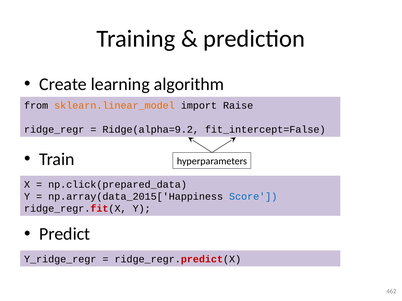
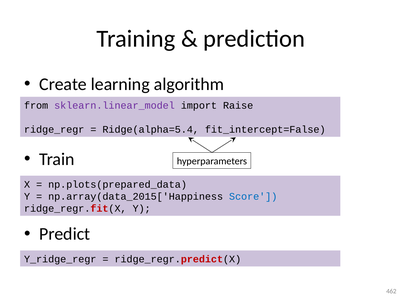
sklearn.linear_model colour: orange -> purple
Ridge(alpha=9.2: Ridge(alpha=9.2 -> Ridge(alpha=5.4
np.click(prepared_data: np.click(prepared_data -> np.plots(prepared_data
